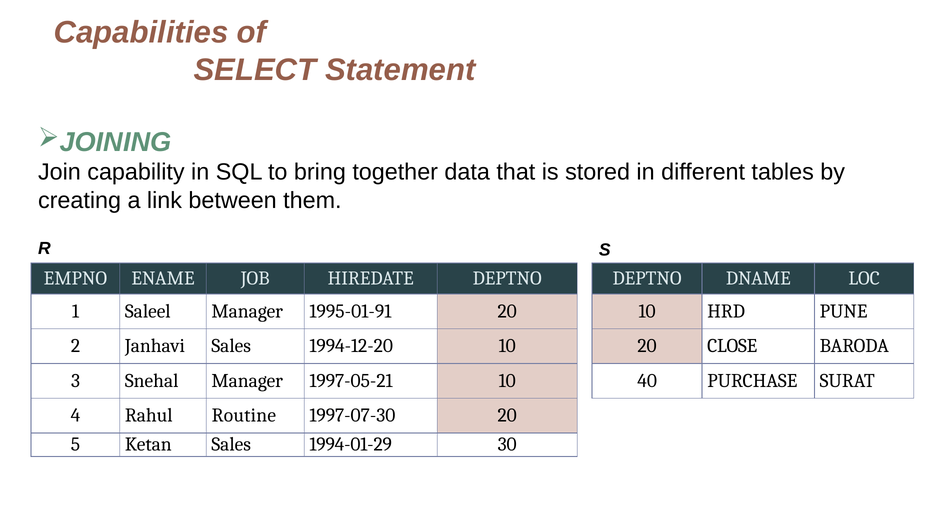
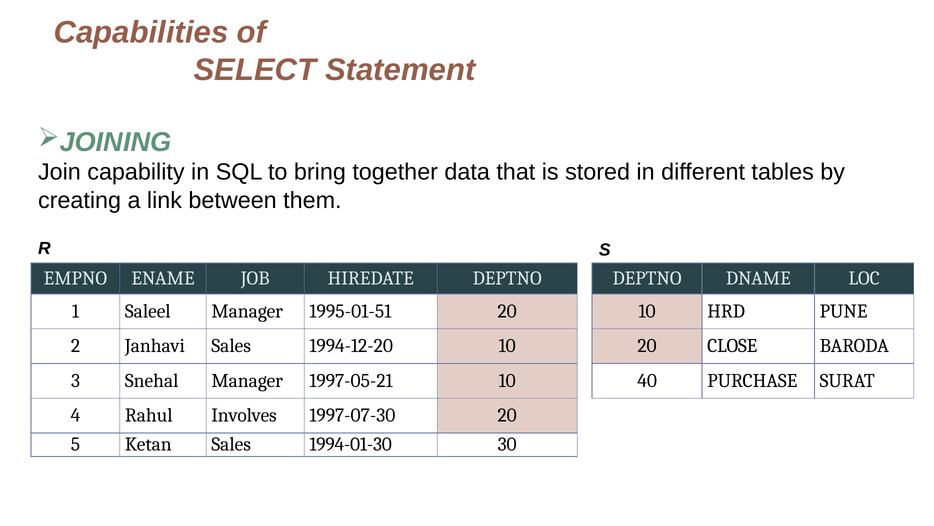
1995-01-91: 1995-01-91 -> 1995-01-51
Routine: Routine -> Involves
1994-01-29: 1994-01-29 -> 1994-01-30
